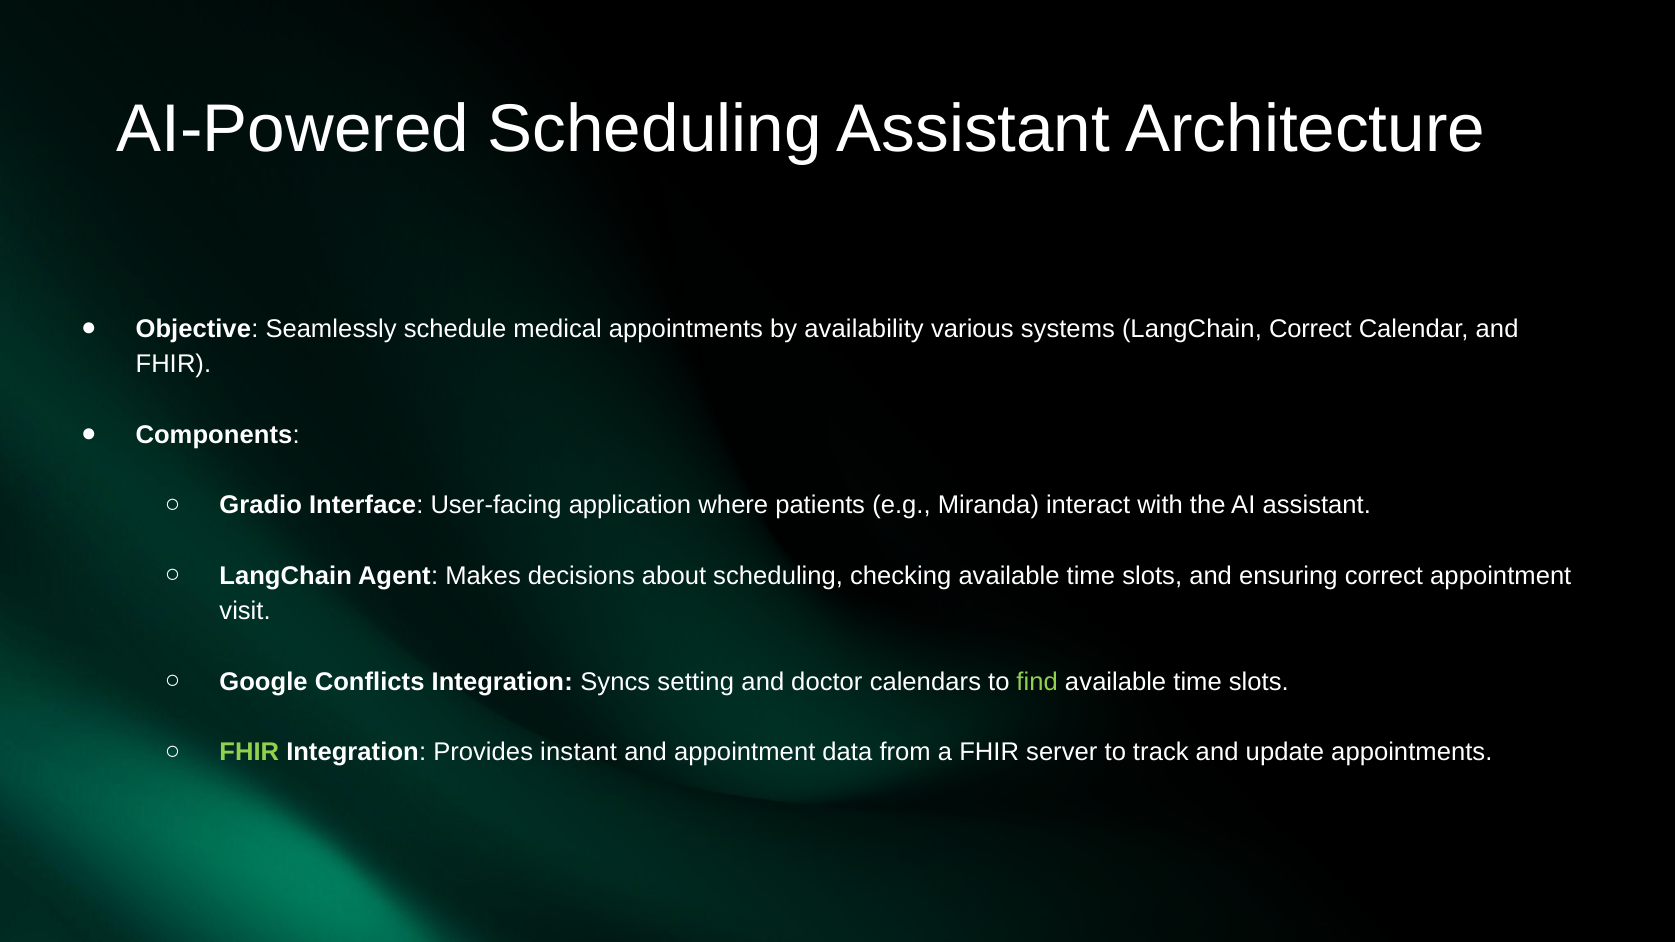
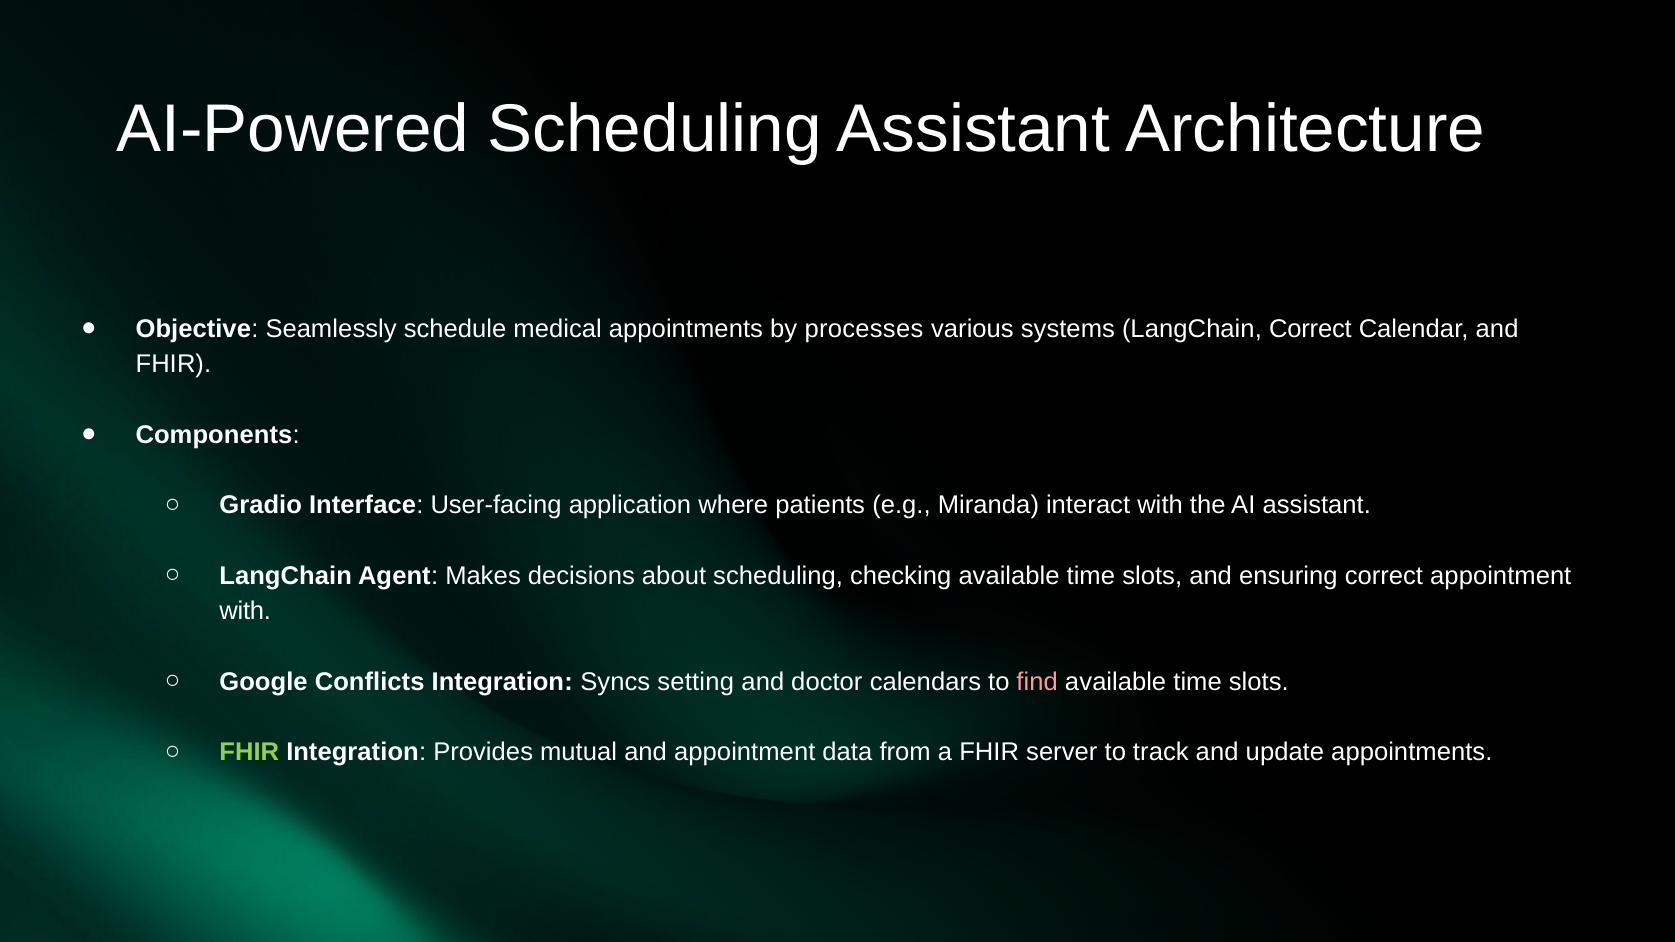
availability: availability -> processes
visit at (245, 611): visit -> with
find colour: light green -> pink
instant: instant -> mutual
